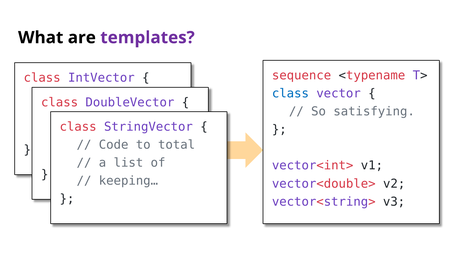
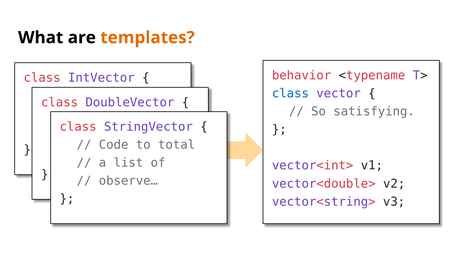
templates colour: purple -> orange
sequence: sequence -> behavior
keeping…: keeping… -> observe…
